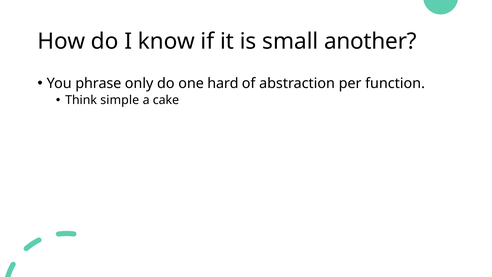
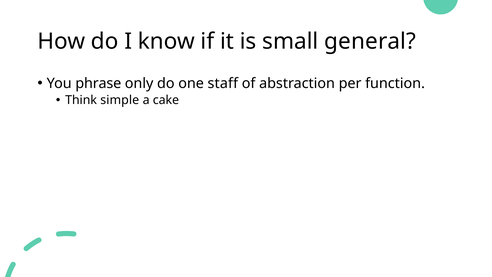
another: another -> general
hard: hard -> staff
